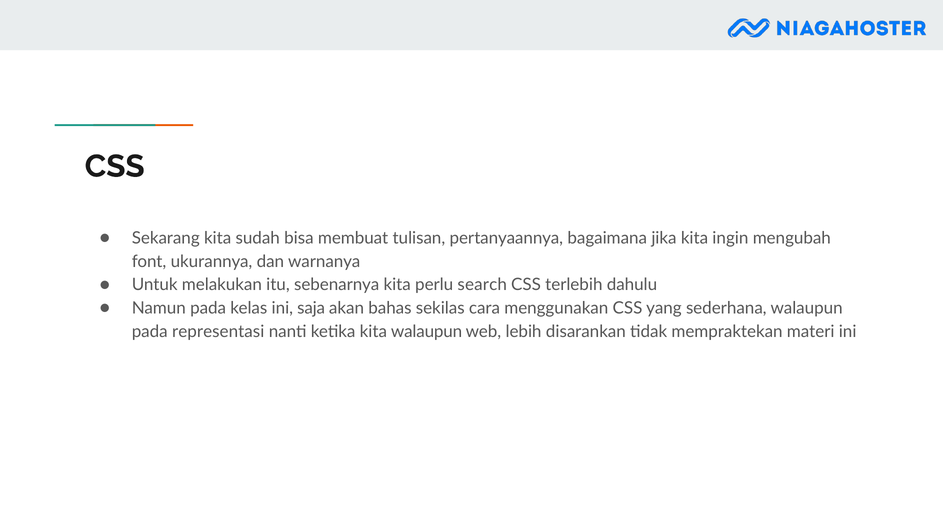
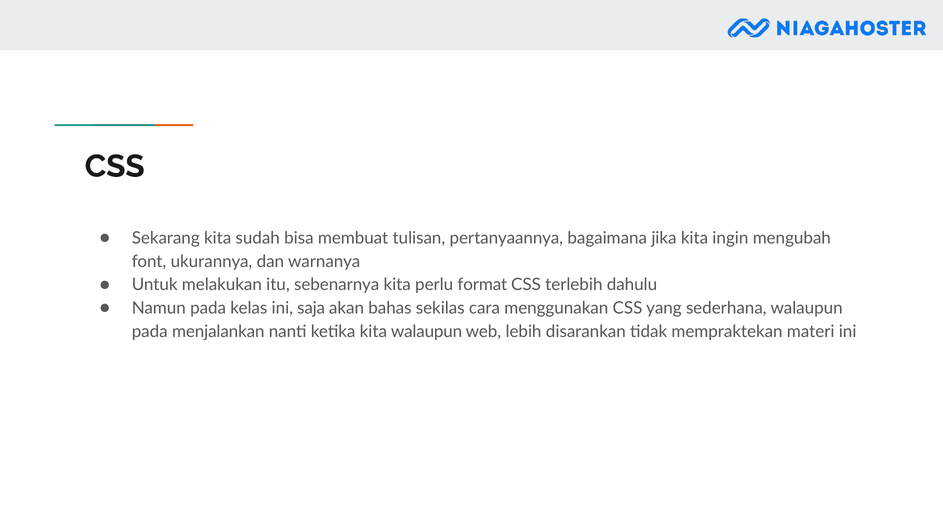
search: search -> format
representasi: representasi -> menjalankan
